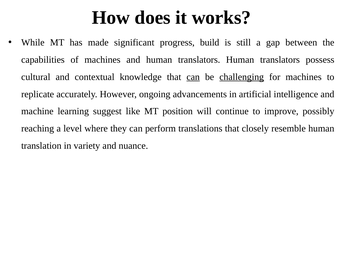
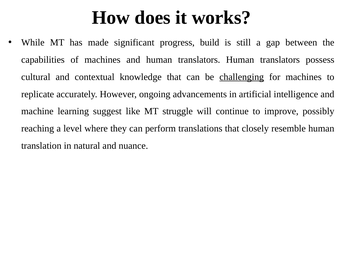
can at (193, 77) underline: present -> none
position: position -> struggle
variety: variety -> natural
